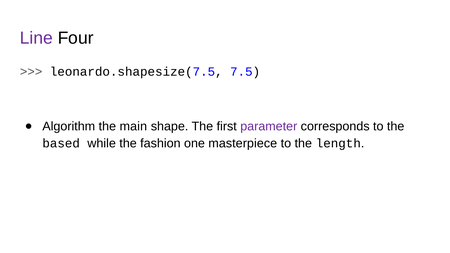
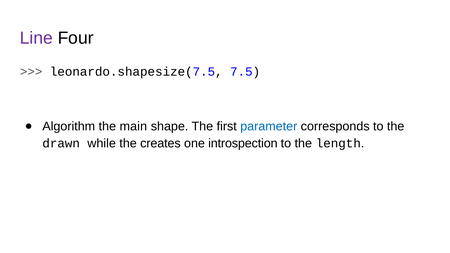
parameter colour: purple -> blue
based: based -> drawn
fashion: fashion -> creates
masterpiece: masterpiece -> introspection
